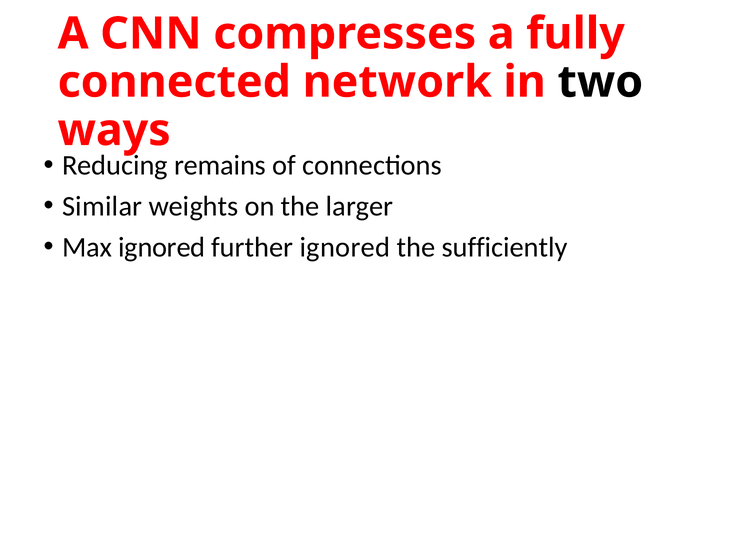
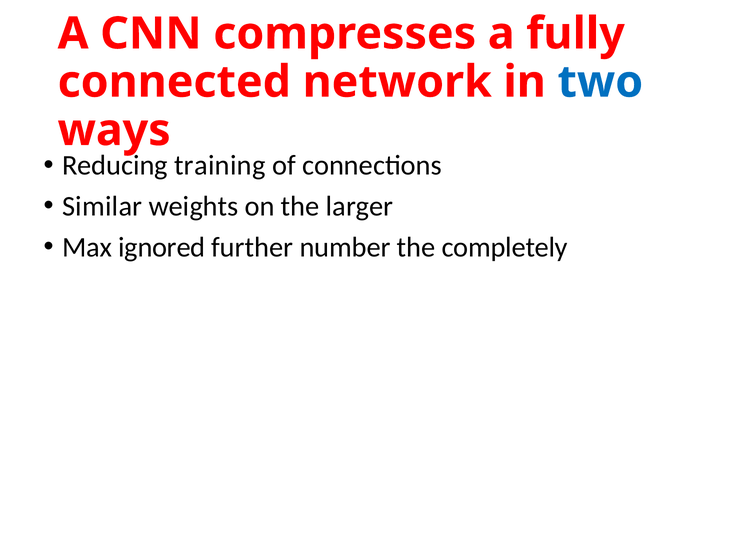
two colour: black -> blue
remains: remains -> training
further ignored: ignored -> number
sufficiently: sufficiently -> completely
